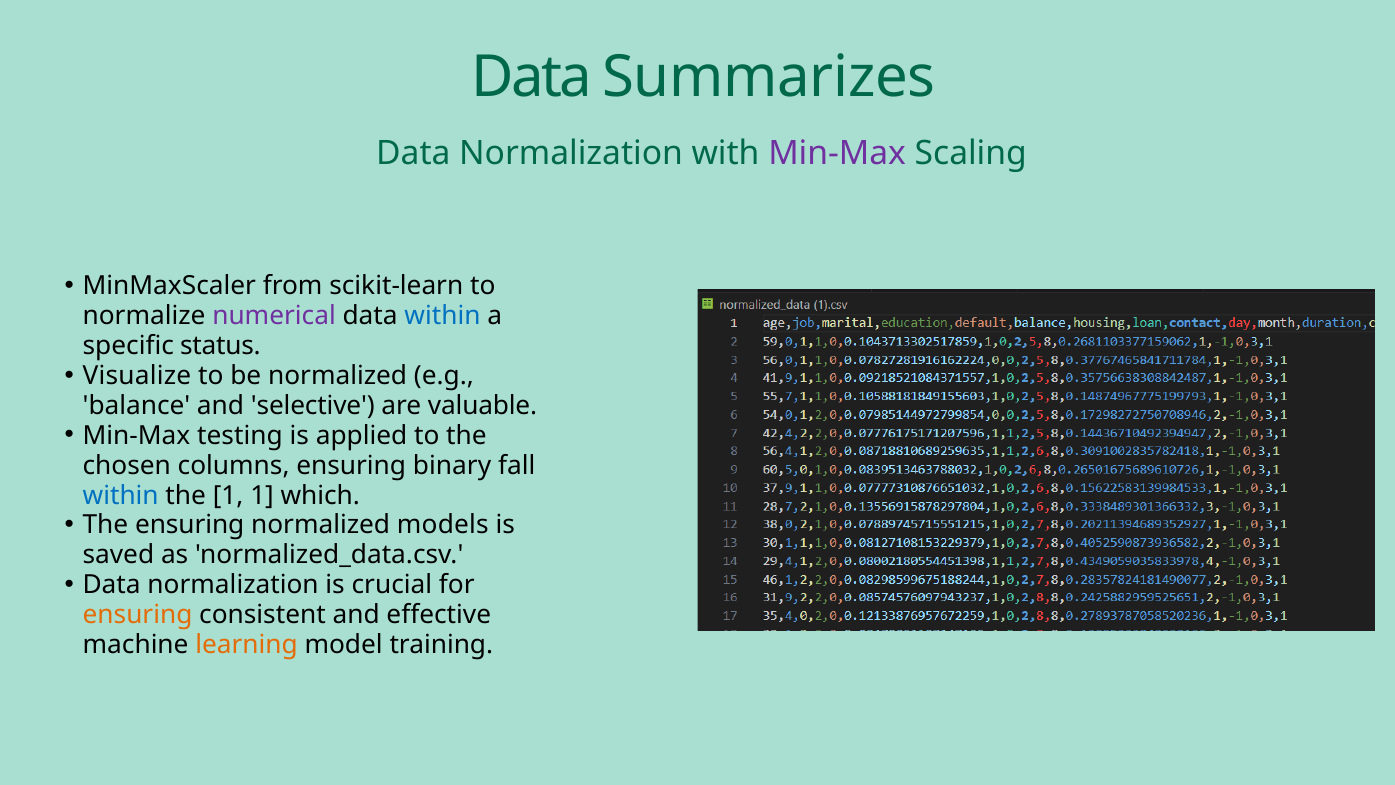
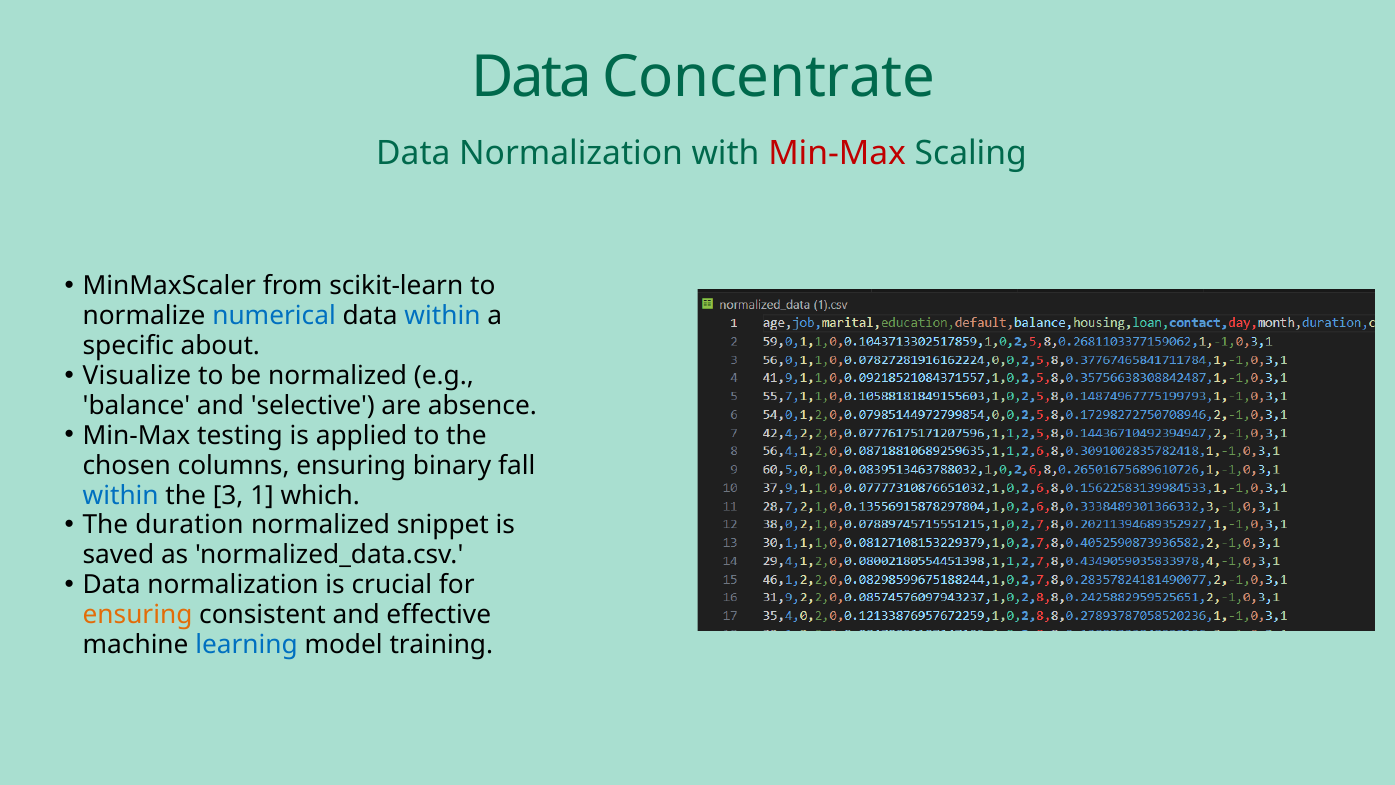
Summarizes: Summarizes -> Concentrate
Min-Max at (837, 153) colour: purple -> red
numerical colour: purple -> blue
status: status -> about
valuable: valuable -> absence
the 1: 1 -> 3
The ensuring: ensuring -> duration
models: models -> snippet
learning colour: orange -> blue
